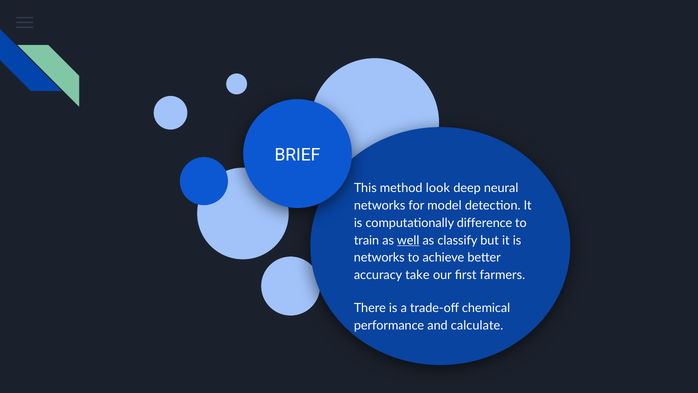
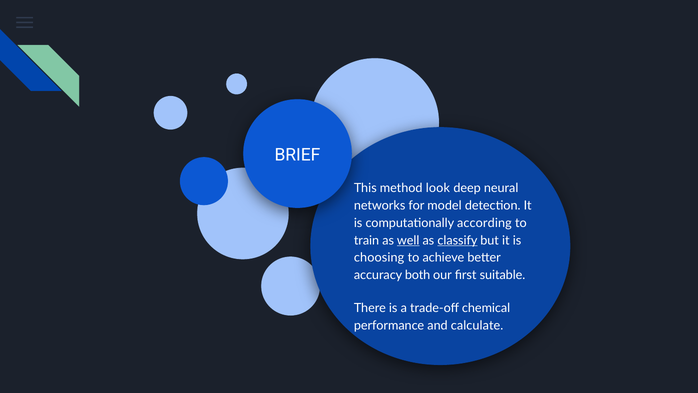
difference: difference -> according
classify underline: none -> present
networks at (379, 258): networks -> choosing
take: take -> both
farmers: farmers -> suitable
